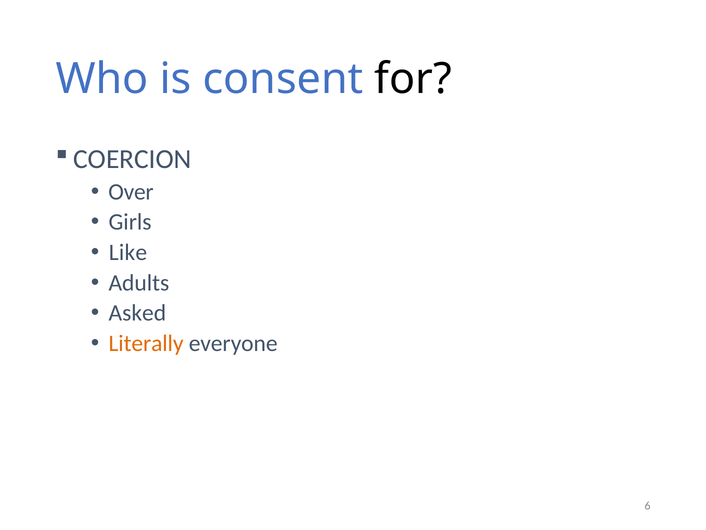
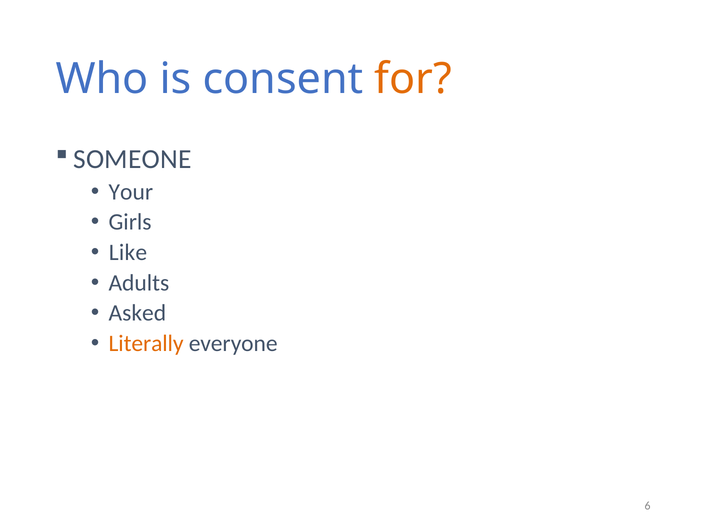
for colour: black -> orange
COERCION: COERCION -> SOMEONE
Over: Over -> Your
